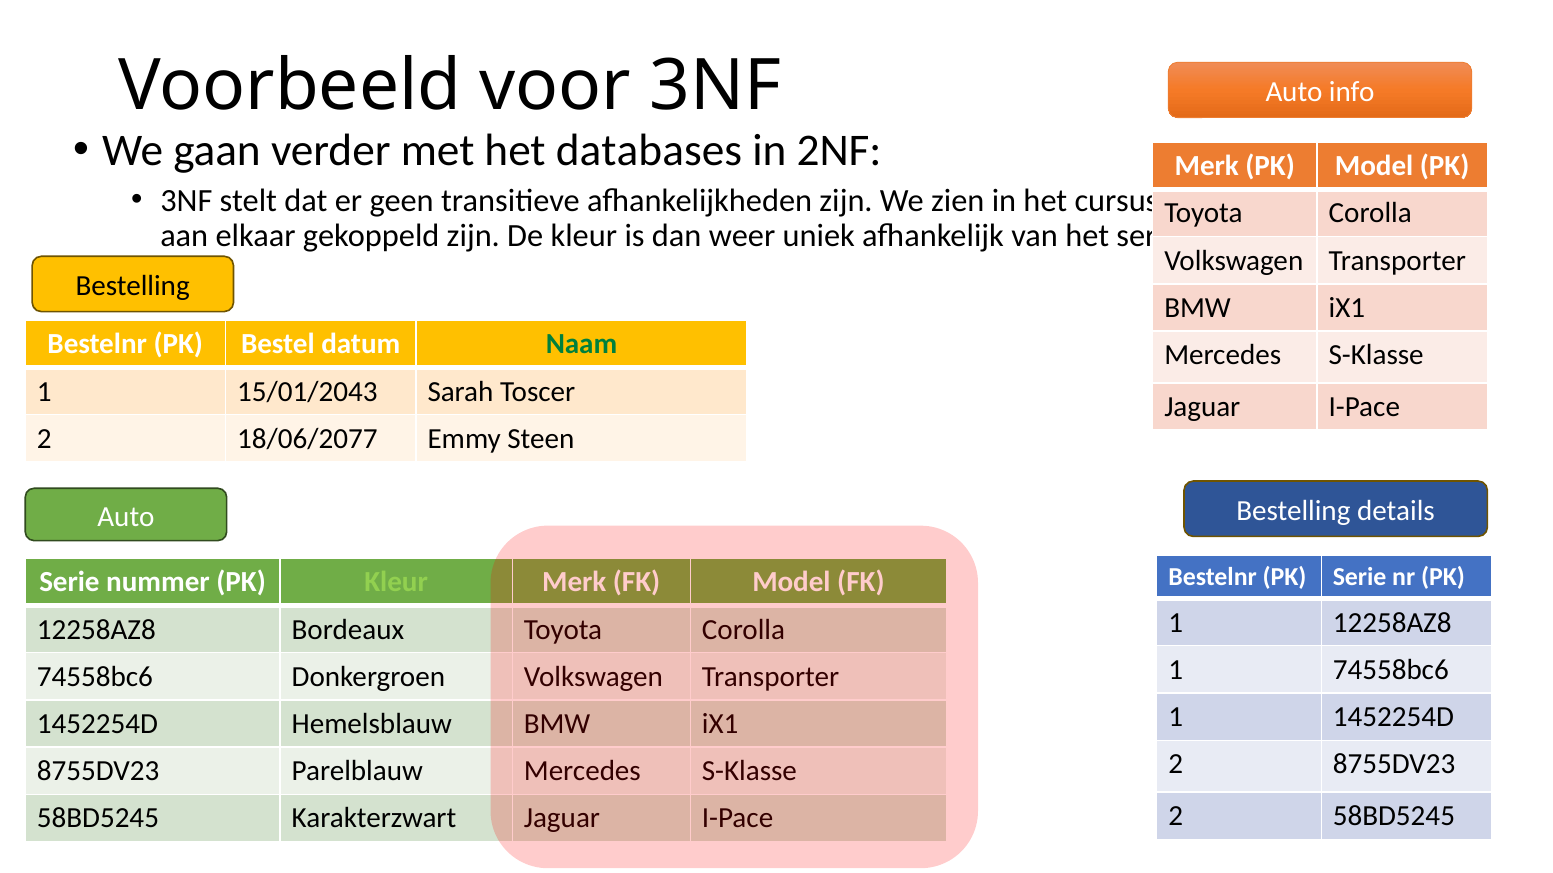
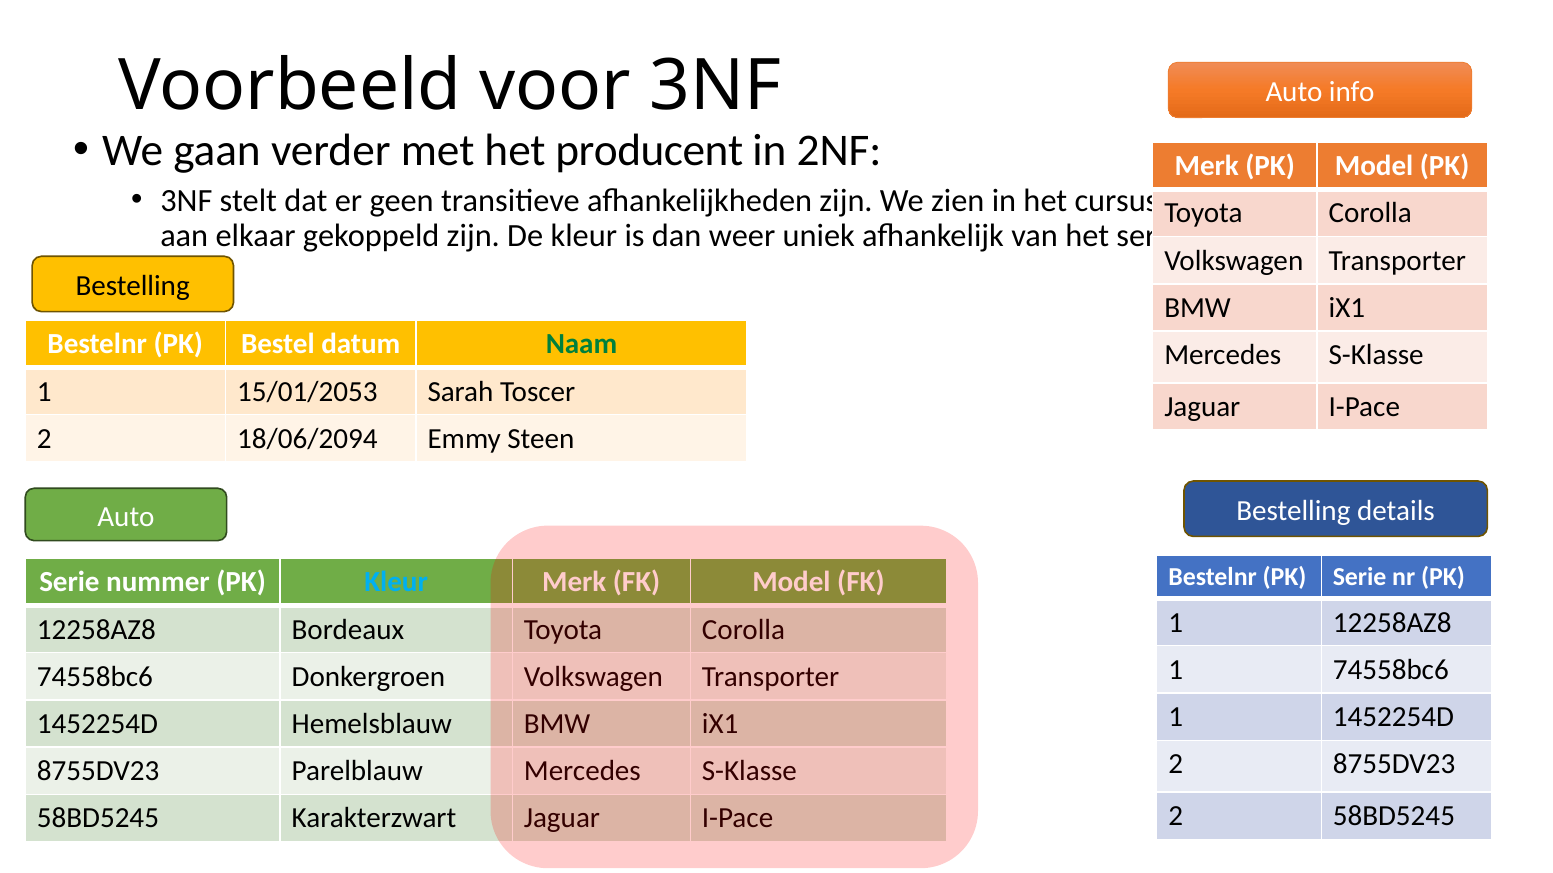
databases: databases -> producent
15/01/2043: 15/01/2043 -> 15/01/2053
18/06/2077: 18/06/2077 -> 18/06/2094
Kleur at (396, 583) colour: light green -> light blue
